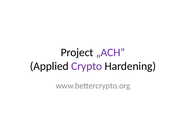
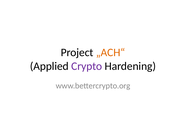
„ACH“ colour: purple -> orange
